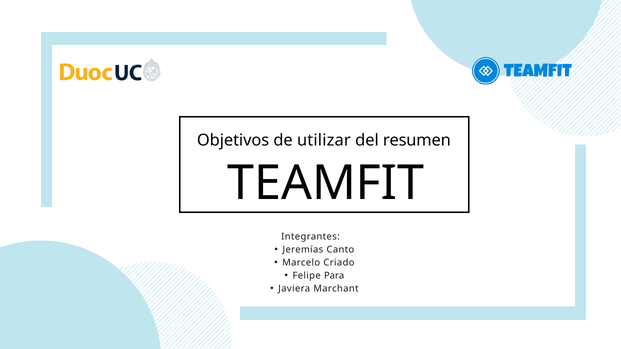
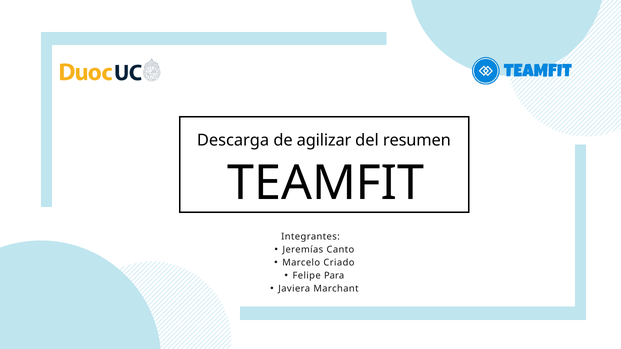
Objetivos: Objetivos -> Descarga
utilizar: utilizar -> agilizar
